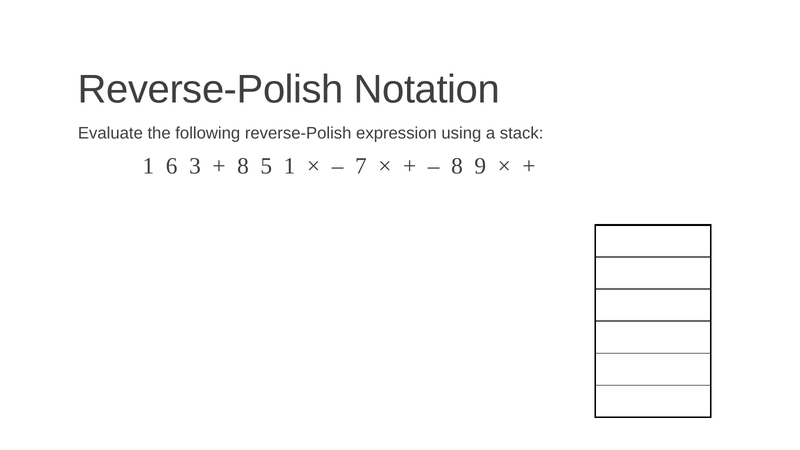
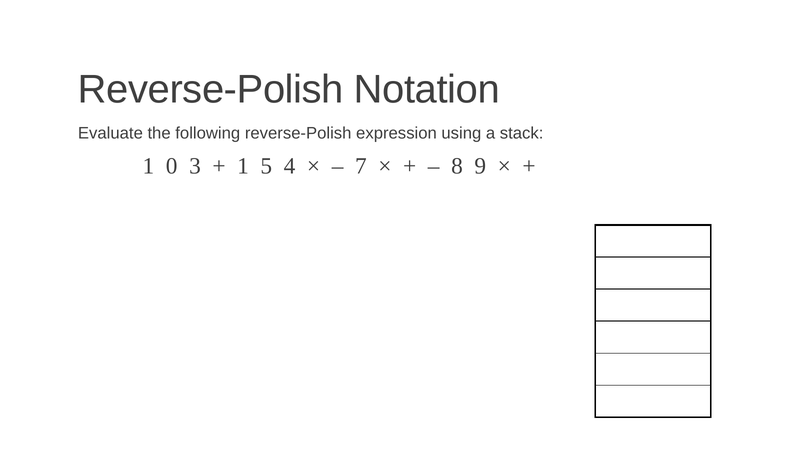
6: 6 -> 0
8 at (243, 166): 8 -> 1
5 1: 1 -> 4
